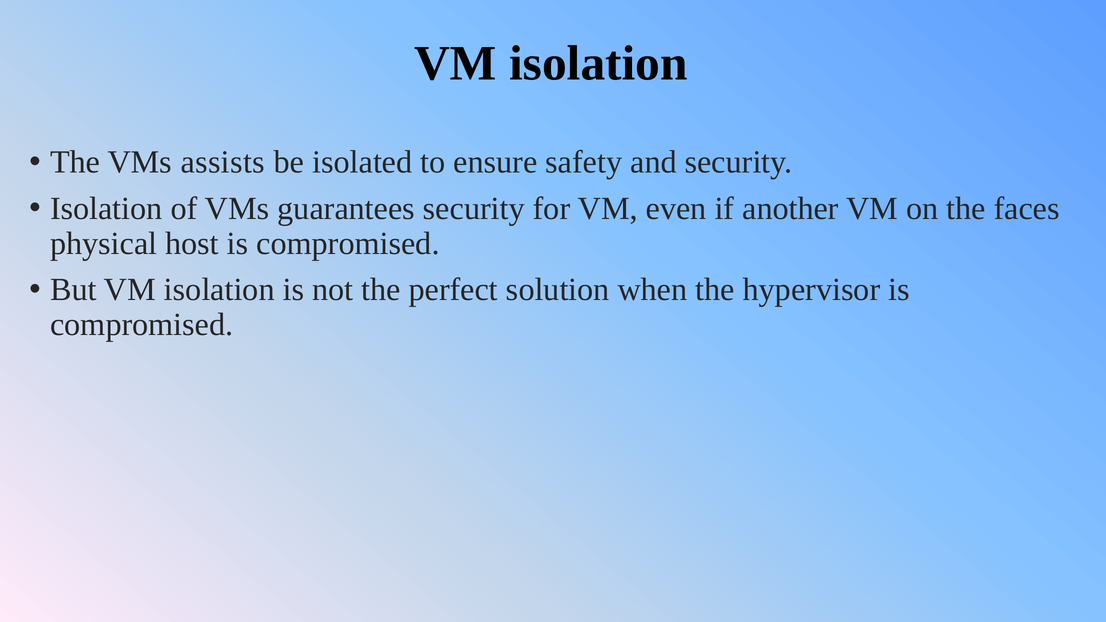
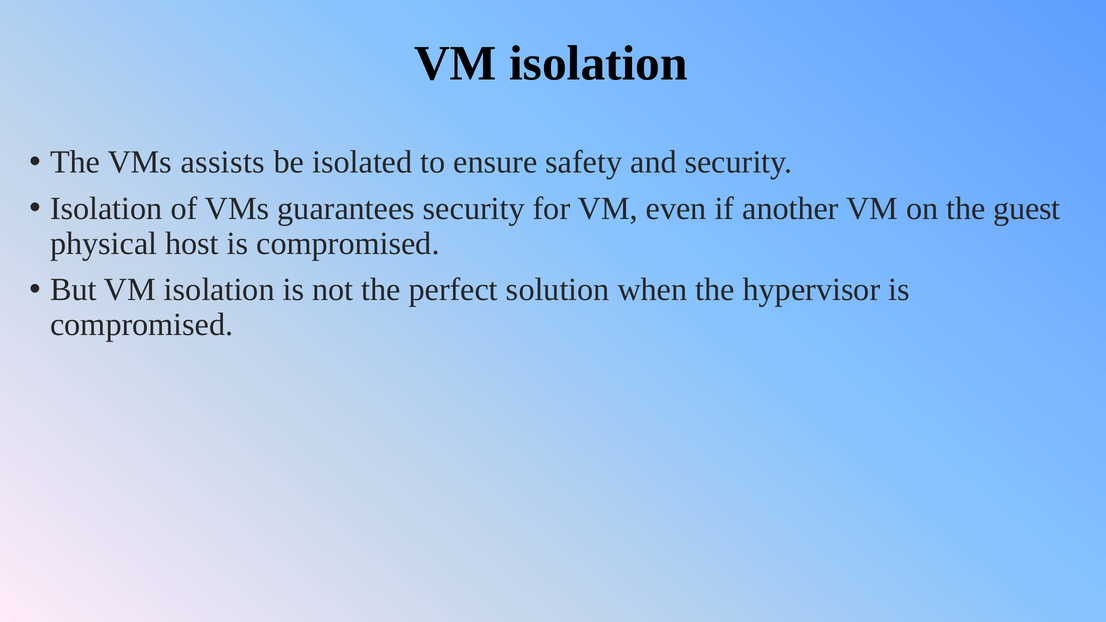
faces: faces -> guest
